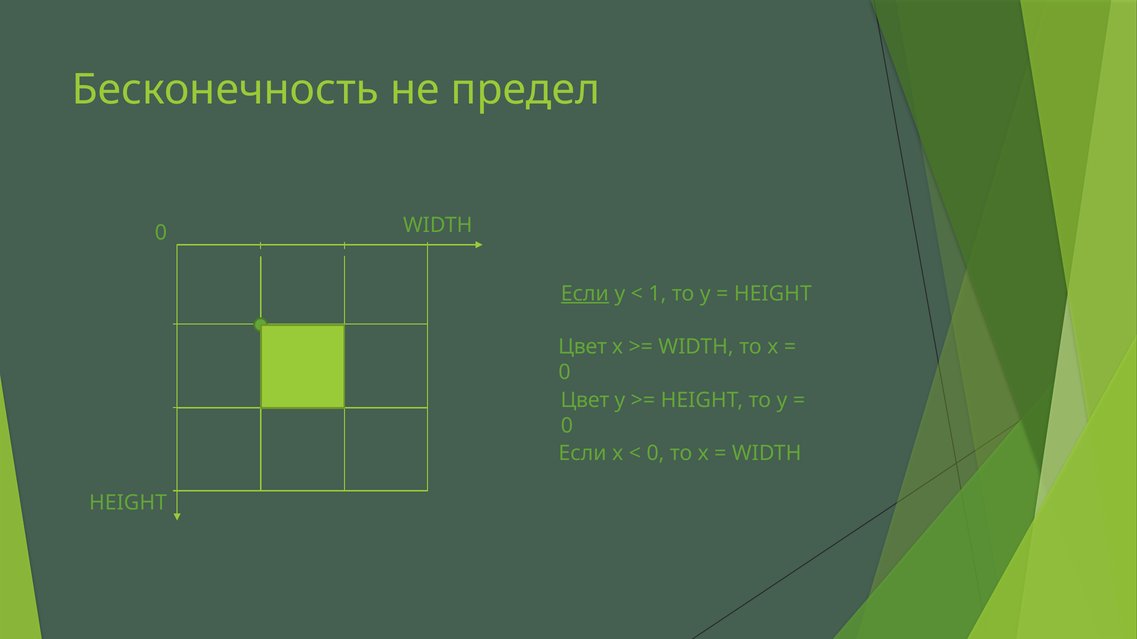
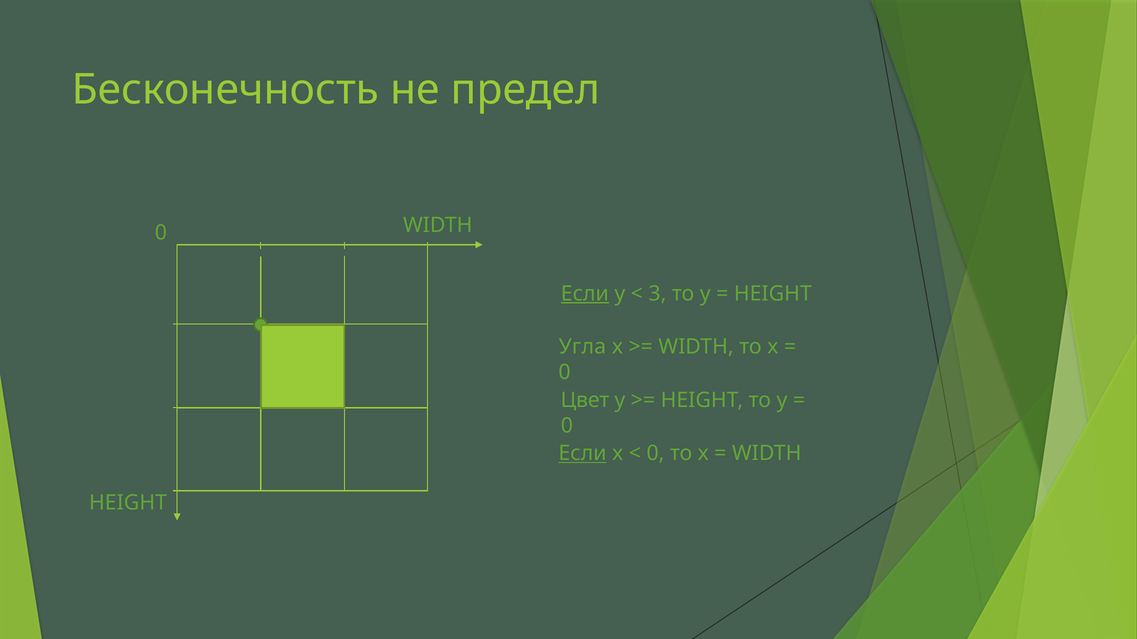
1: 1 -> 3
Цвет at (583, 347): Цвет -> Угла
Если at (583, 454) underline: none -> present
